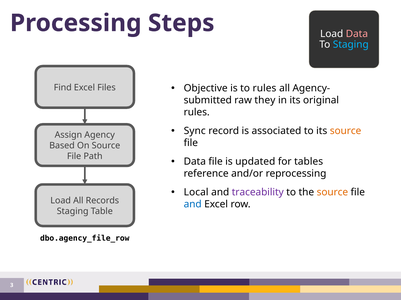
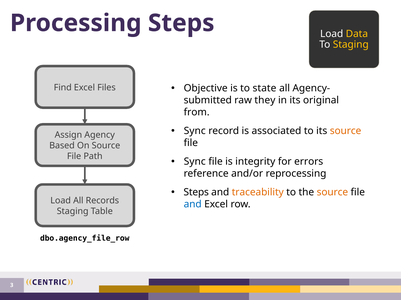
Data at (357, 34) colour: pink -> yellow
Staging at (351, 45) colour: light blue -> yellow
to rules: rules -> state
rules at (197, 113): rules -> from
Data at (195, 162): Data -> Sync
updated: updated -> integrity
tables: tables -> errors
Local at (196, 193): Local -> Steps
traceability colour: purple -> orange
